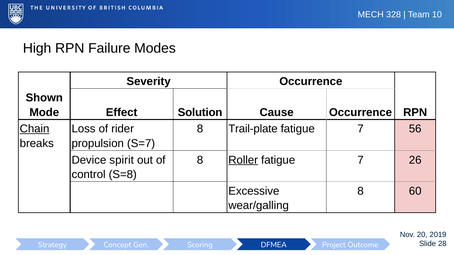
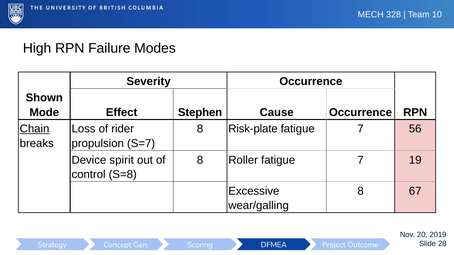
Solution: Solution -> Stephen
Trail-plate: Trail-plate -> Risk-plate
Roller underline: present -> none
26: 26 -> 19
60: 60 -> 67
